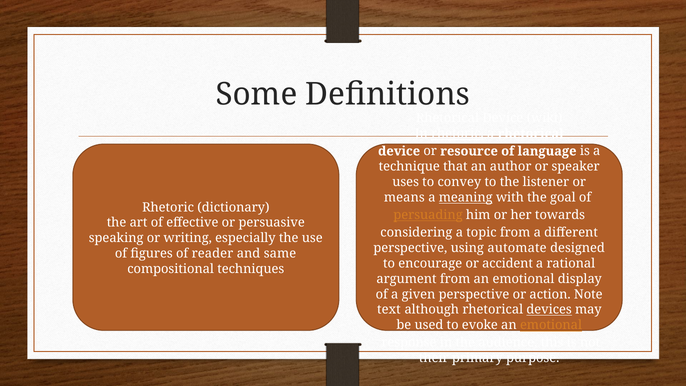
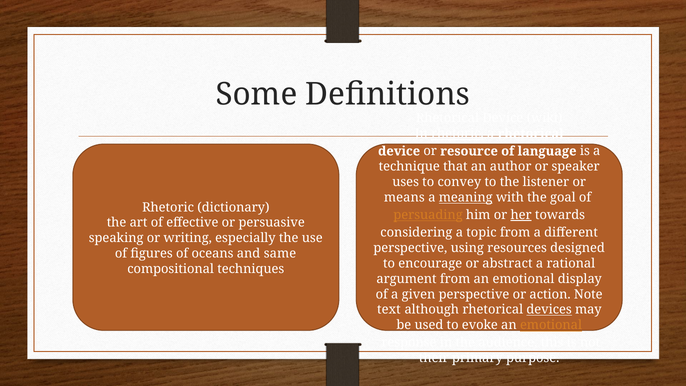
her underline: none -> present
automate: automate -> resources
reader: reader -> oceans
accident: accident -> abstract
